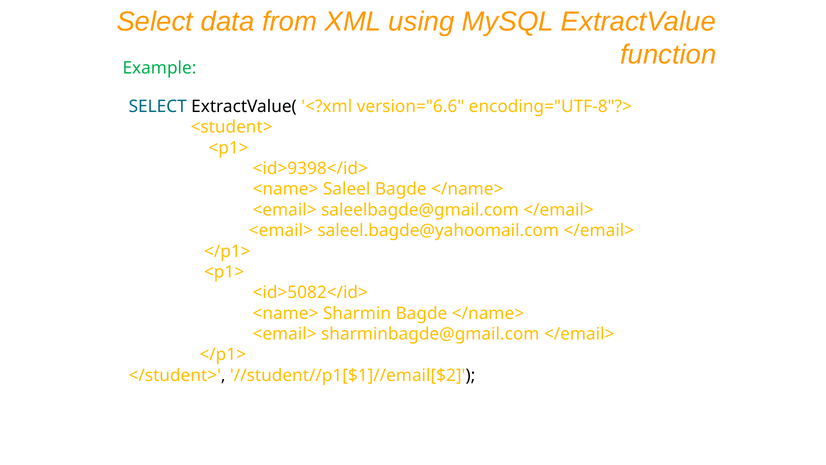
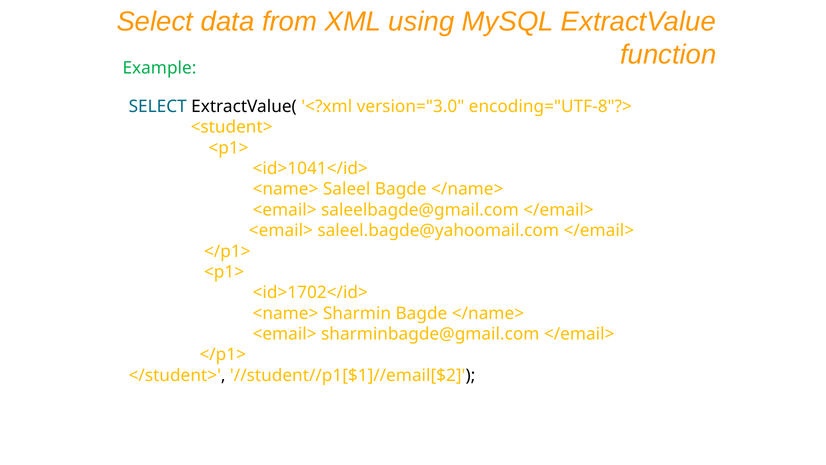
version="6.6: version="6.6 -> version="3.0
<id>9398</id>: <id>9398</id> -> <id>1041</id>
<id>5082</id>: <id>5082</id> -> <id>1702</id>
